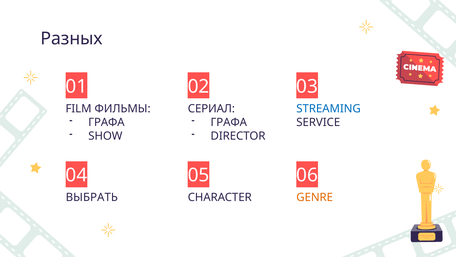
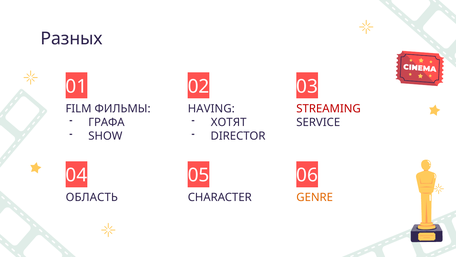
СЕРИАЛ: СЕРИАЛ -> HAVING
STREAMING colour: blue -> red
ГРАФА at (229, 122): ГРАФА -> ХОТЯТ
ВЫБРАТЬ: ВЫБРАТЬ -> ОБЛАСТЬ
